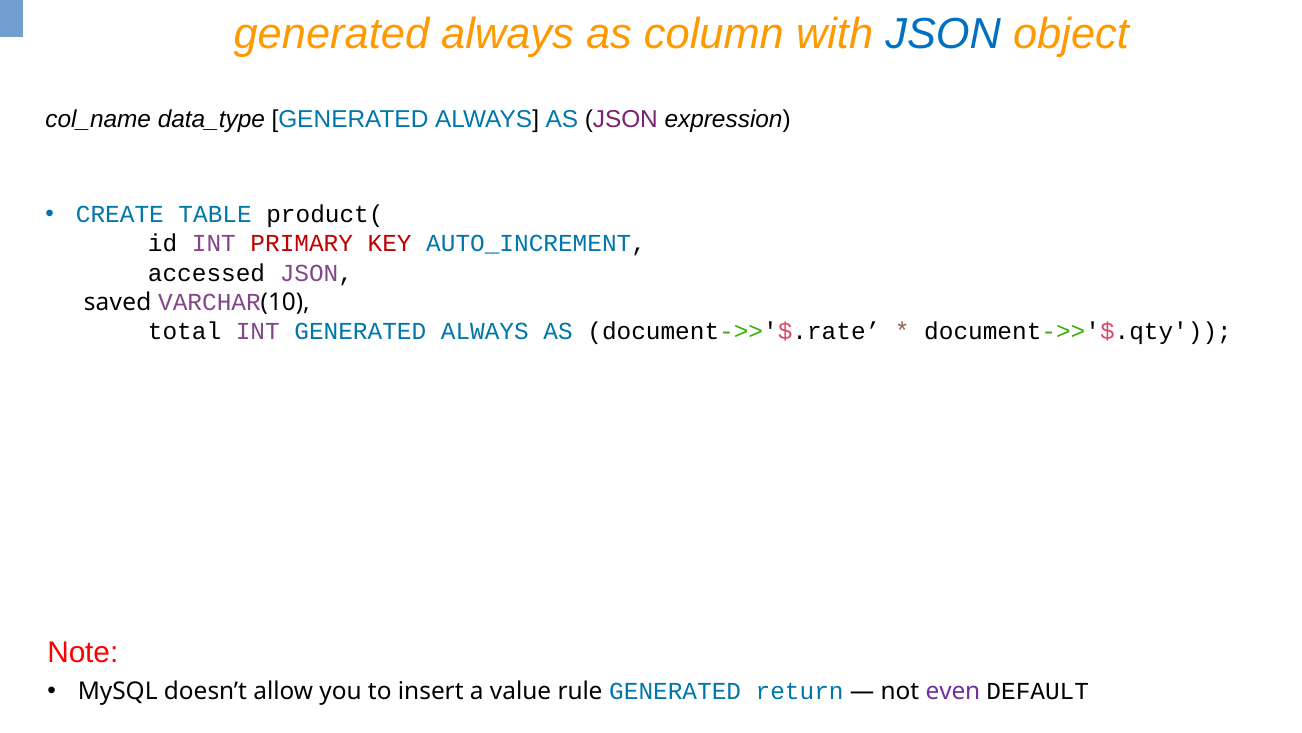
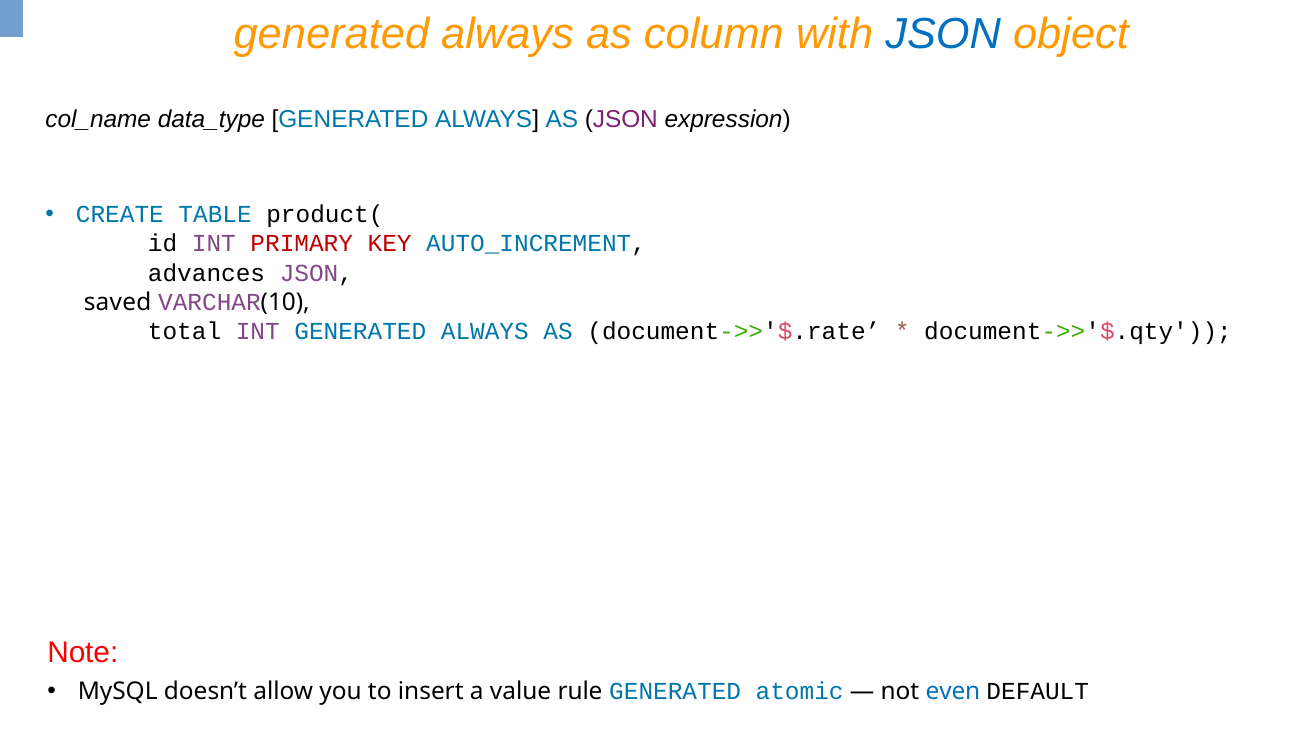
accessed: accessed -> advances
return: return -> atomic
even colour: purple -> blue
